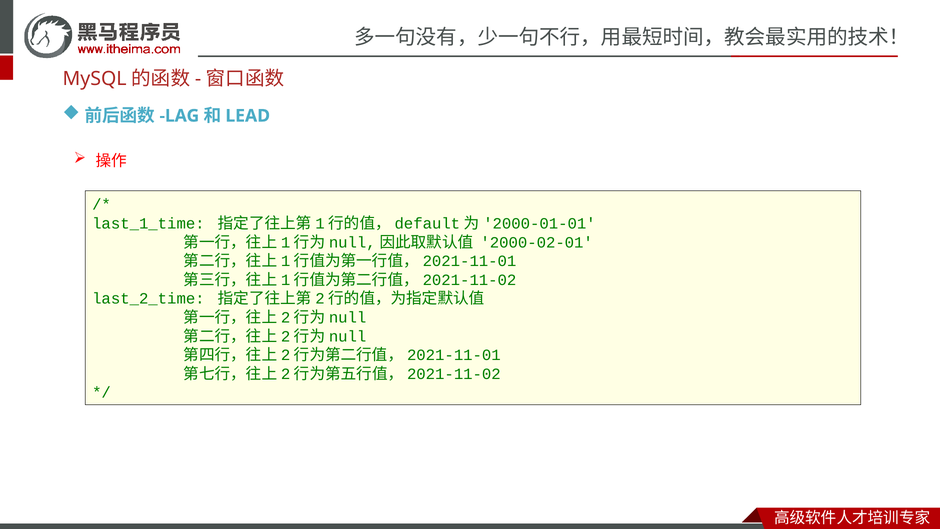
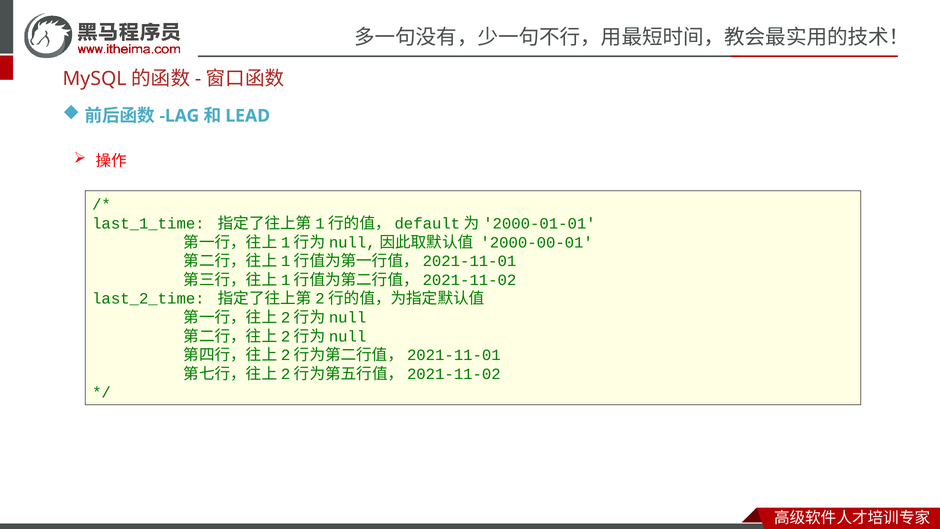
2000-02-01: 2000-02-01 -> 2000-00-01
